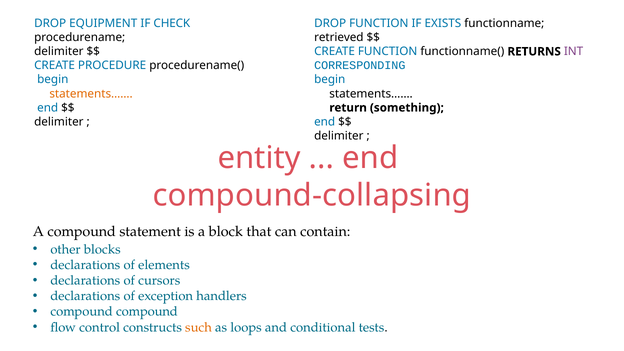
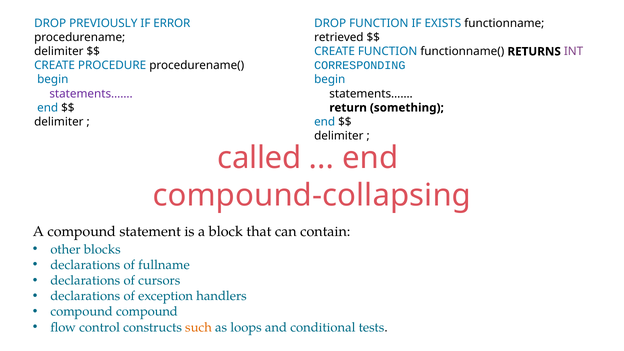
EQUIPMENT: EQUIPMENT -> PREVIOUSLY
CHECK: CHECK -> ERROR
statements…… at (91, 94) colour: orange -> purple
entity: entity -> called
elements: elements -> fullname
